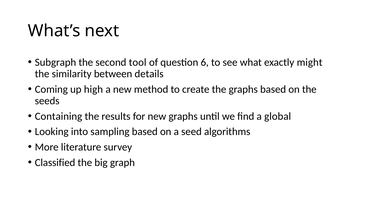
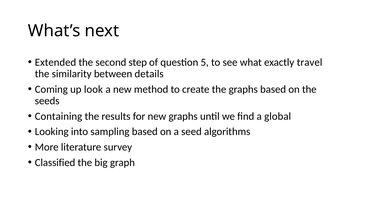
Subgraph: Subgraph -> Extended
tool: tool -> step
6: 6 -> 5
might: might -> travel
high: high -> look
